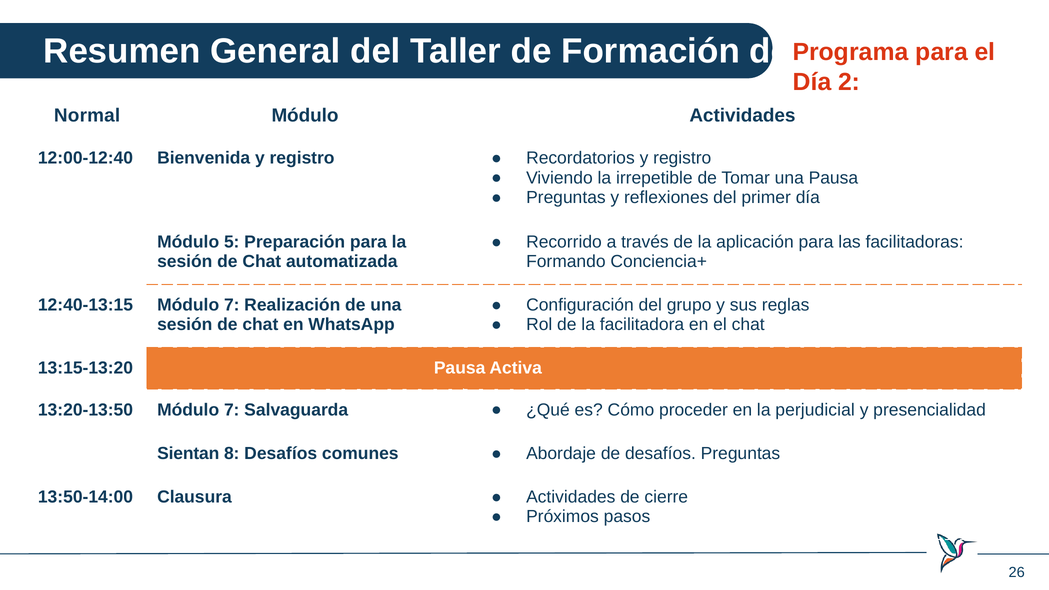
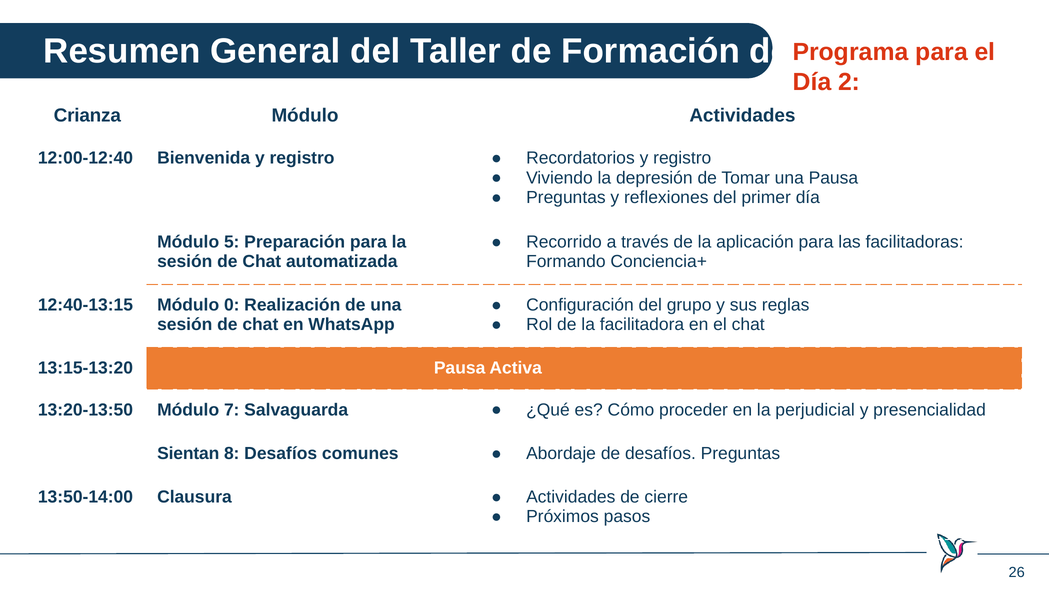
Normal: Normal -> Crianza
irrepetible: irrepetible -> depresión
12:40-13:15 Módulo 7: 7 -> 0
